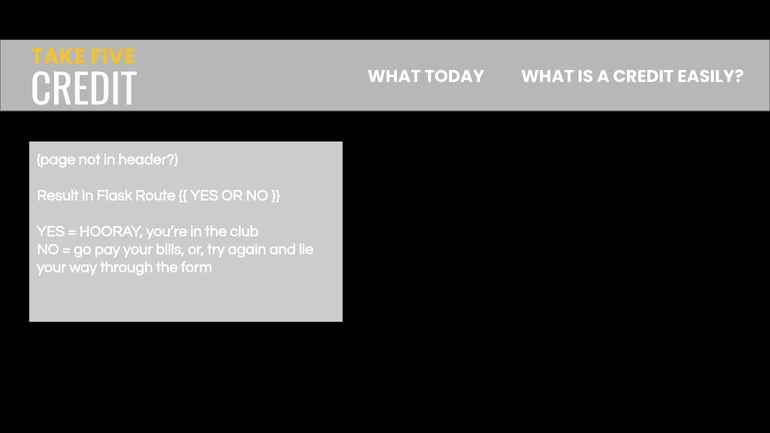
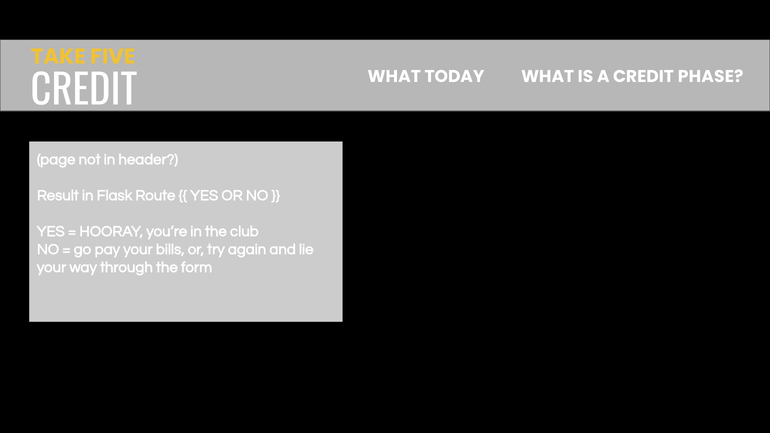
EASILY: EASILY -> PHASE
